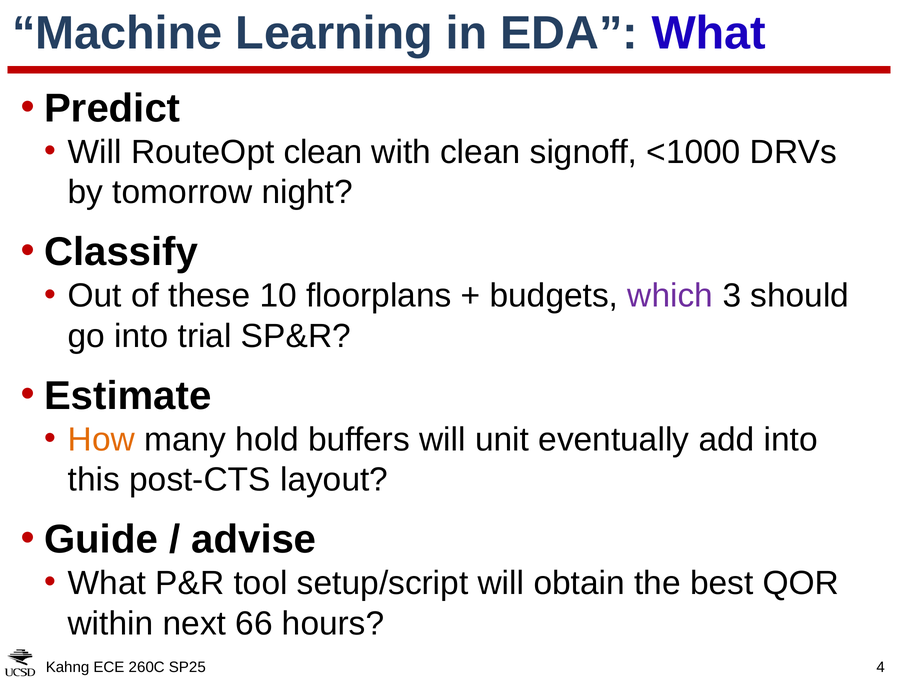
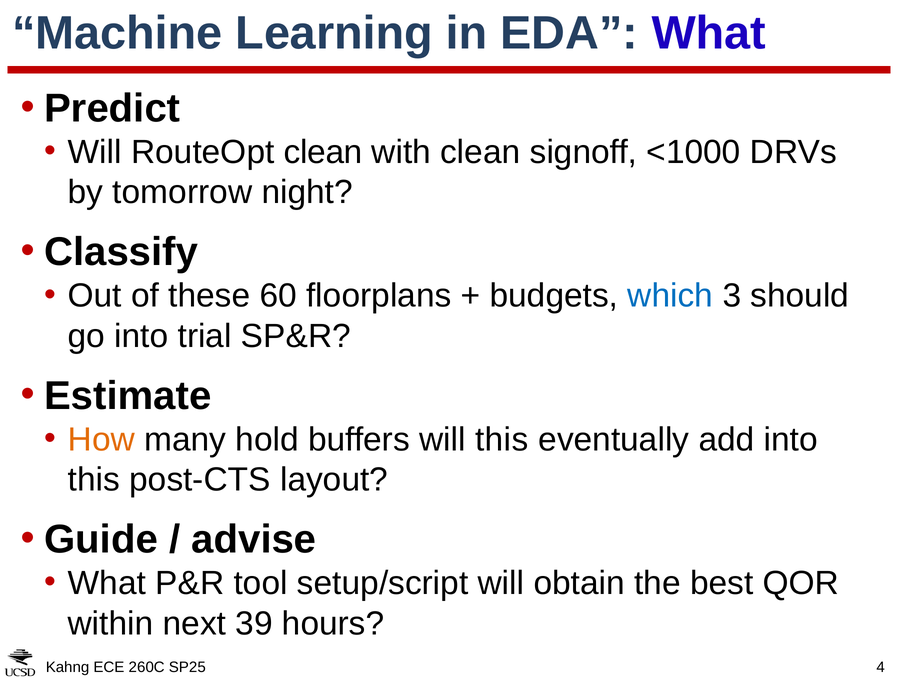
10: 10 -> 60
which colour: purple -> blue
will unit: unit -> this
66: 66 -> 39
